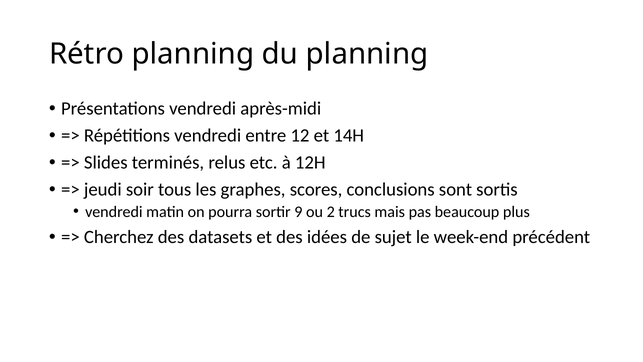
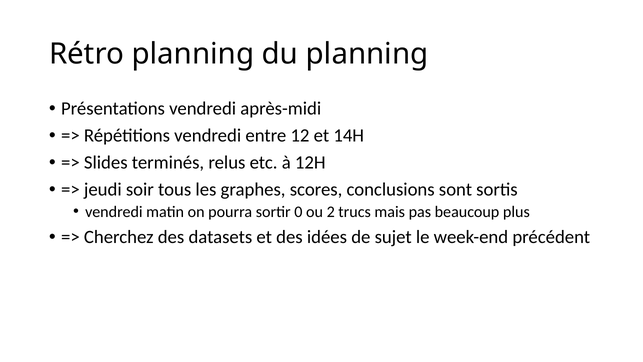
9: 9 -> 0
